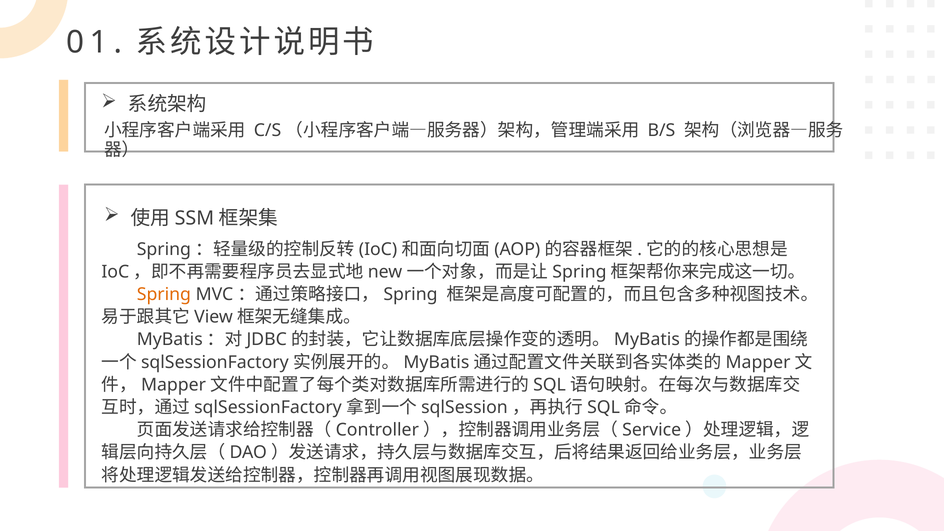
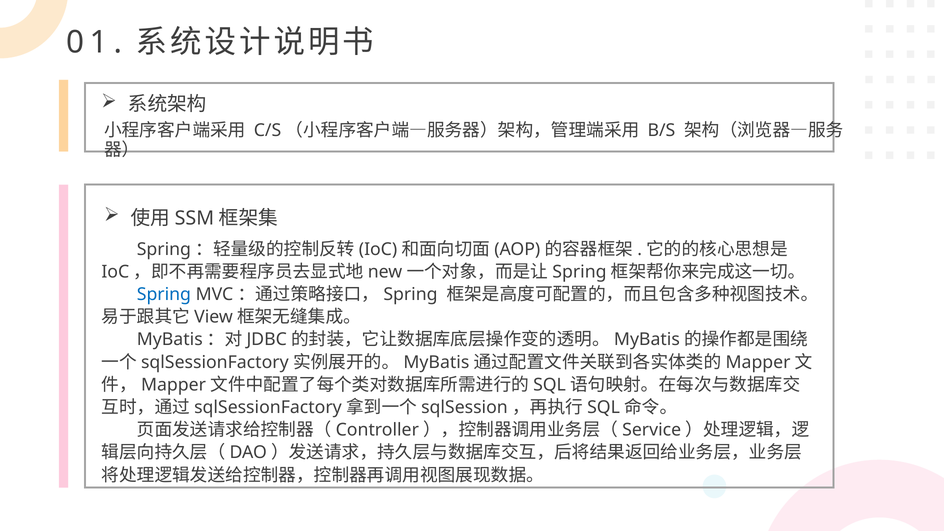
Spring colour: orange -> blue
